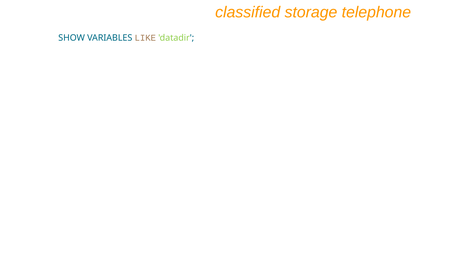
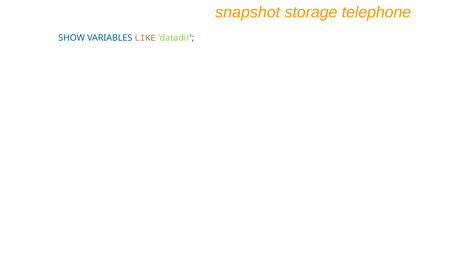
classified: classified -> snapshot
